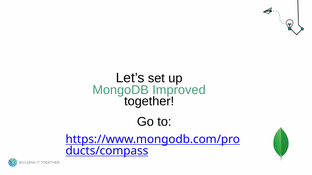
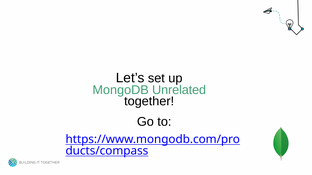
Improved: Improved -> Unrelated
